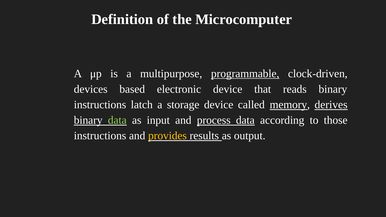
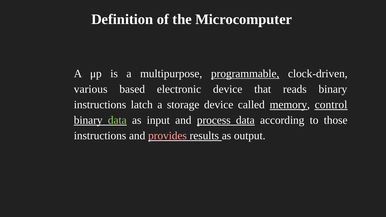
devices: devices -> various
derives: derives -> control
provides colour: yellow -> pink
